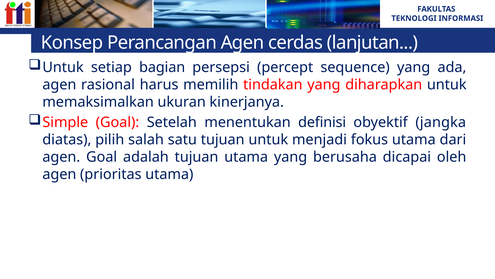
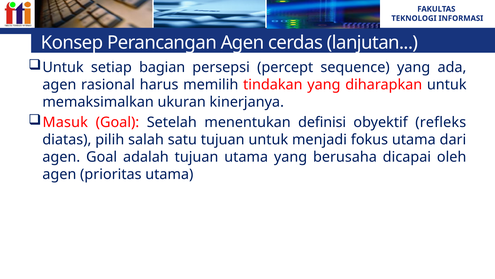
Simple: Simple -> Masuk
jangka: jangka -> refleks
